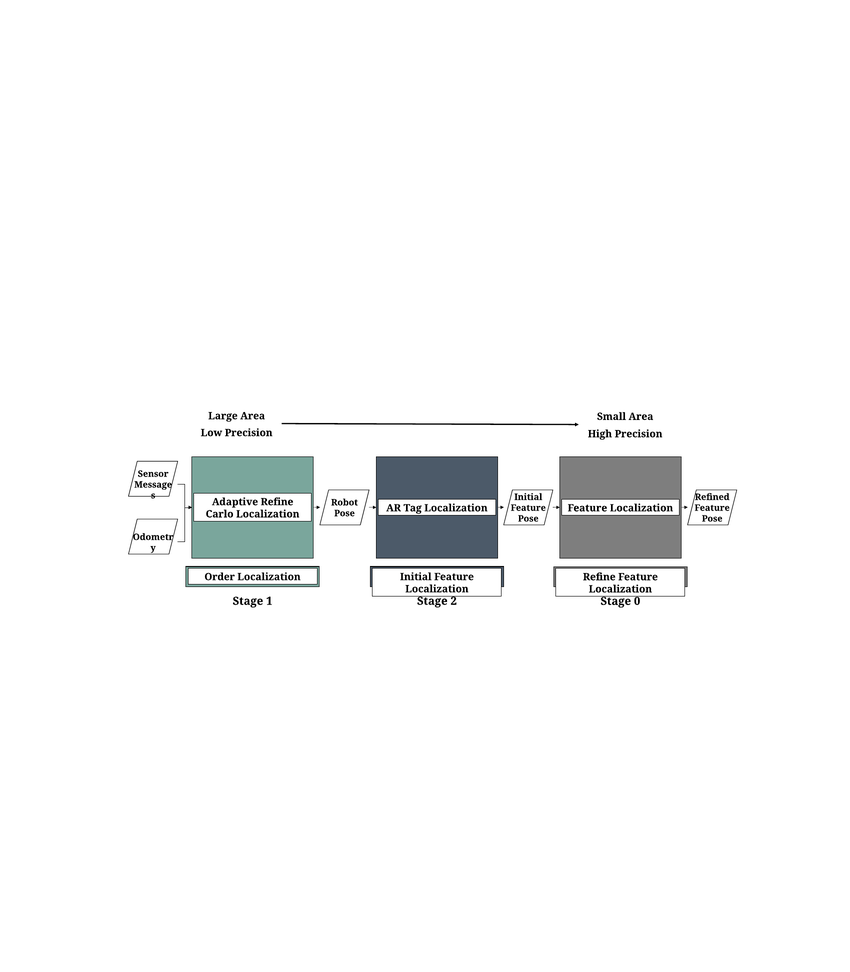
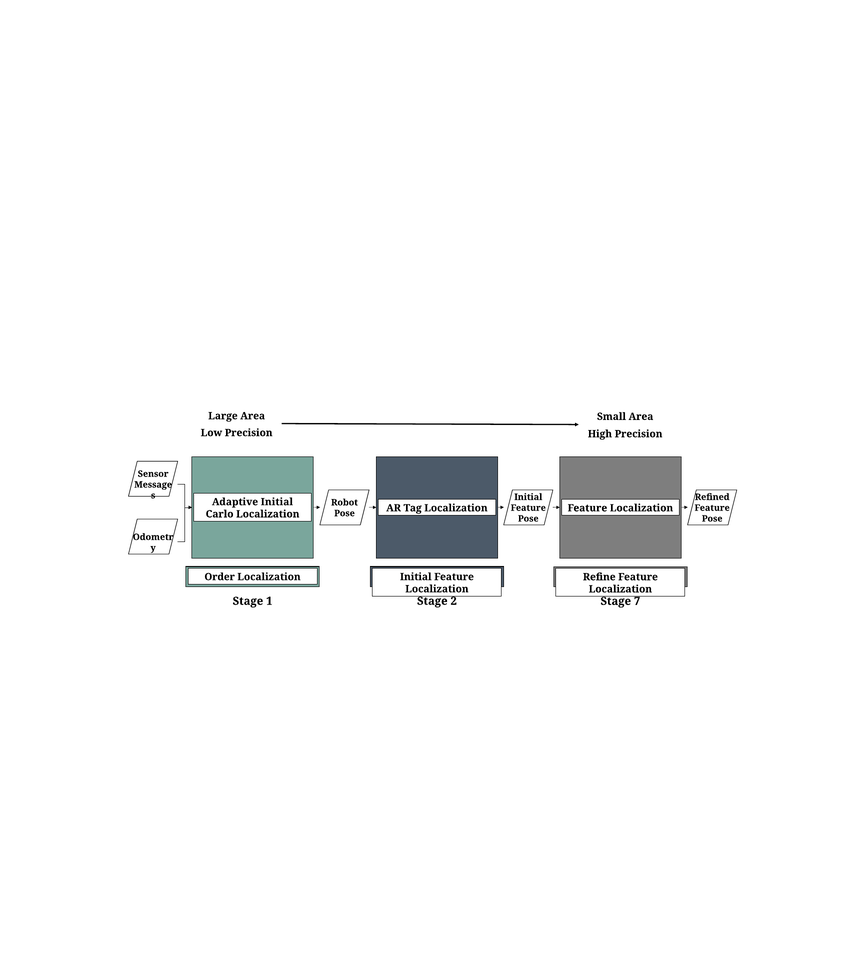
Adaptive Refine: Refine -> Initial
0: 0 -> 7
